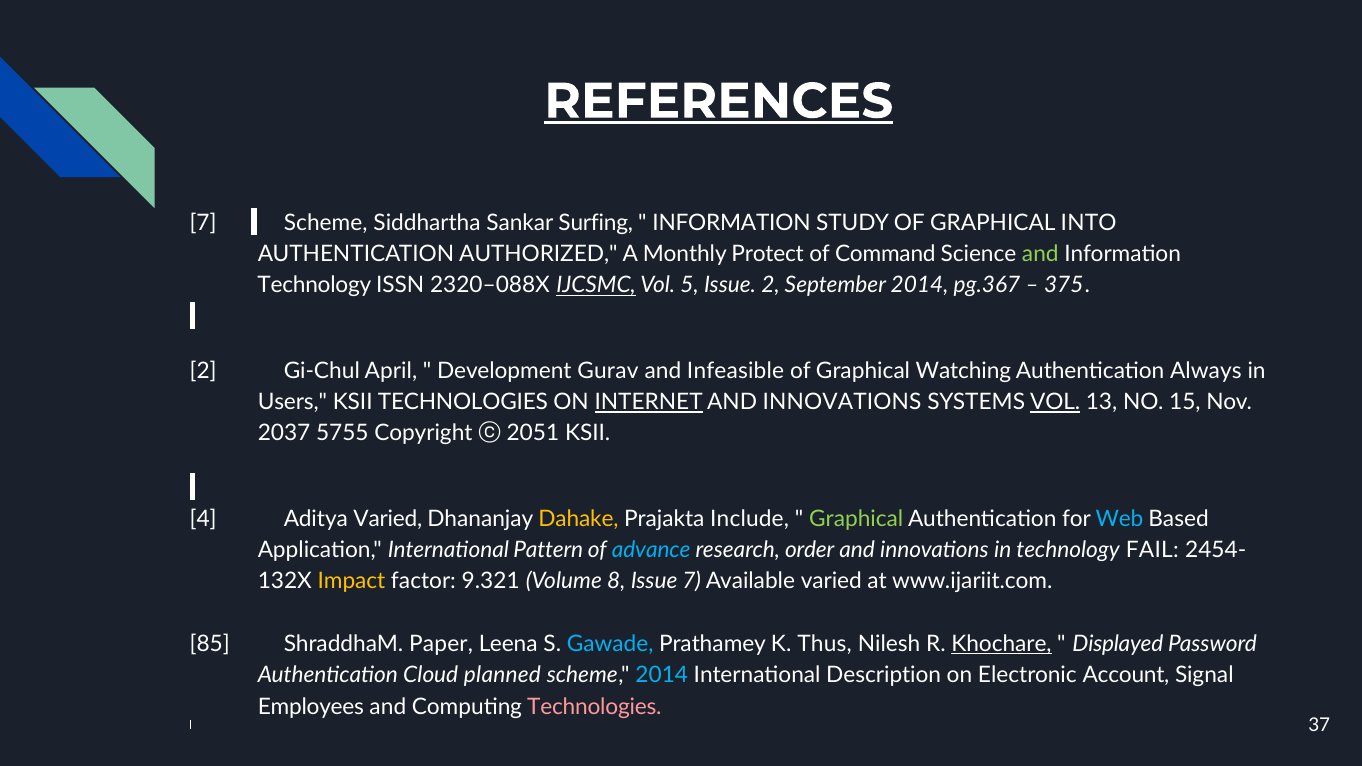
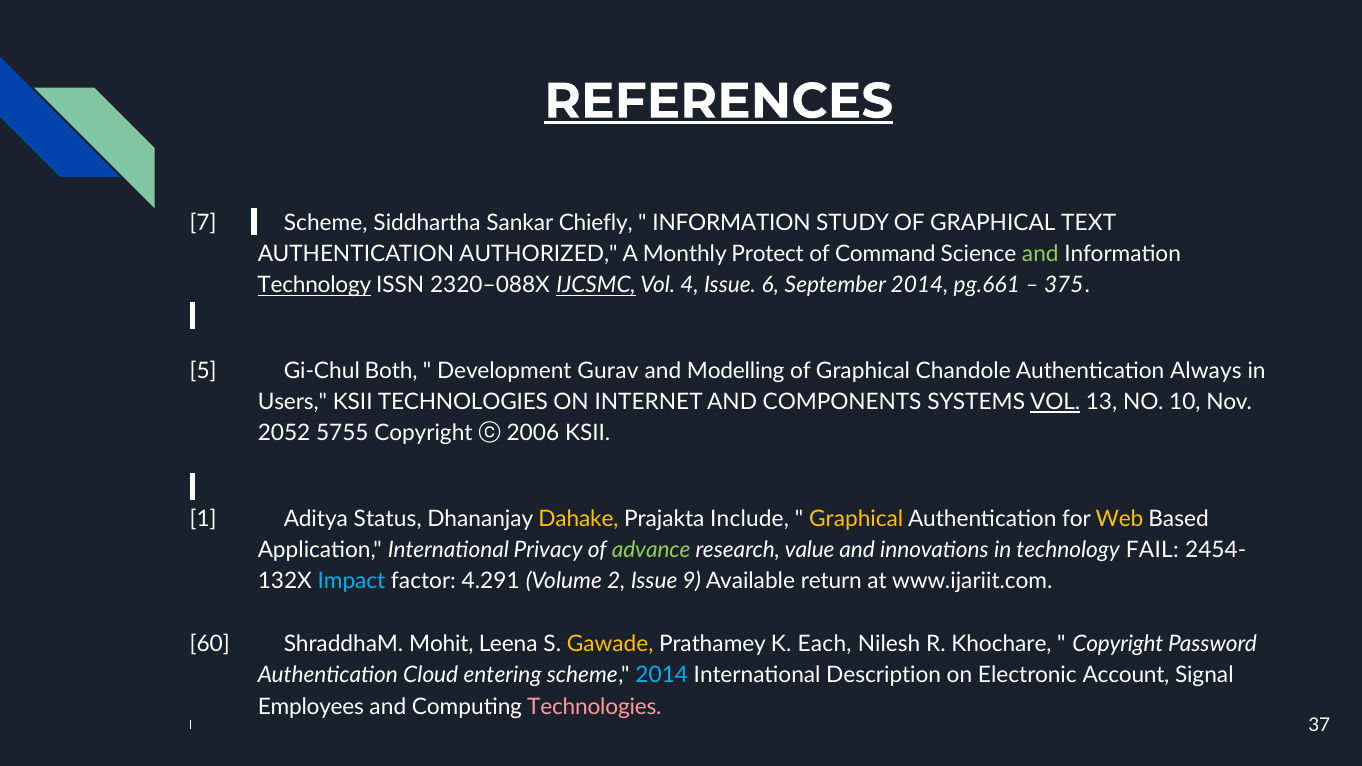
Surfing: Surfing -> Chiefly
INTO: INTO -> TEXT
Technology at (314, 286) underline: none -> present
5: 5 -> 4
Issue 2: 2 -> 6
pg.367: pg.367 -> pg.661
2 at (203, 371): 2 -> 5
April: April -> Both
Infeasible: Infeasible -> Modelling
Watching: Watching -> Chandole
INTERNET underline: present -> none
INNOVATIONS at (842, 402): INNOVATIONS -> COMPONENTS
15: 15 -> 10
2037: 2037 -> 2052
2051: 2051 -> 2006
4: 4 -> 1
Aditya Varied: Varied -> Status
Graphical at (856, 519) colour: light green -> yellow
Web colour: light blue -> yellow
Pattern: Pattern -> Privacy
advance colour: light blue -> light green
order: order -> value
Impact colour: yellow -> light blue
9.321: 9.321 -> 4.291
8: 8 -> 2
Issue 7: 7 -> 9
Available varied: varied -> return
85: 85 -> 60
Paper: Paper -> Mohit
Gawade colour: light blue -> yellow
Thus: Thus -> Each
Khochare underline: present -> none
Displayed at (1118, 644): Displayed -> Copyright
planned: planned -> entering
